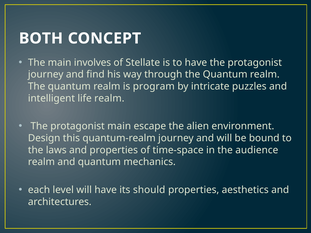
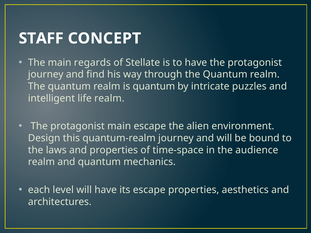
BOTH: BOTH -> STAFF
involves: involves -> regards
is program: program -> quantum
its should: should -> escape
